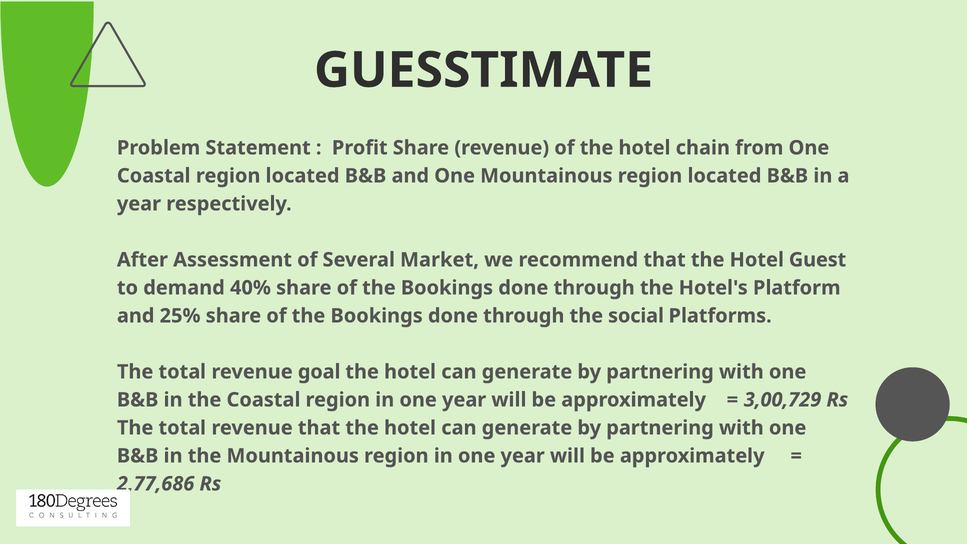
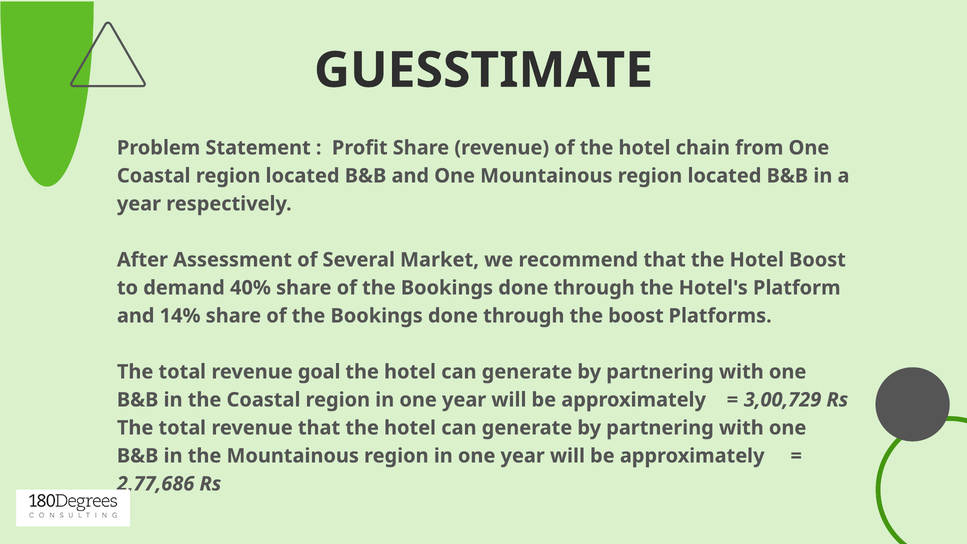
Hotel Guest: Guest -> Boost
25%: 25% -> 14%
the social: social -> boost
